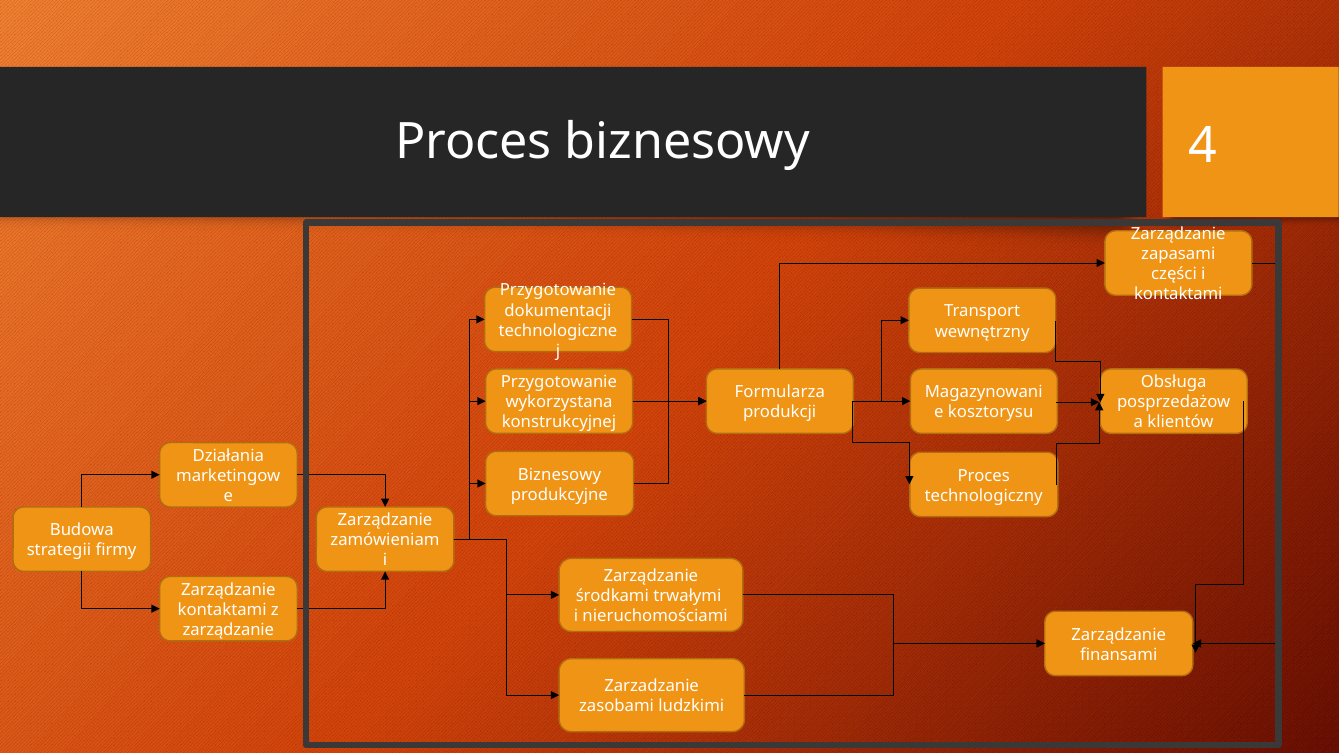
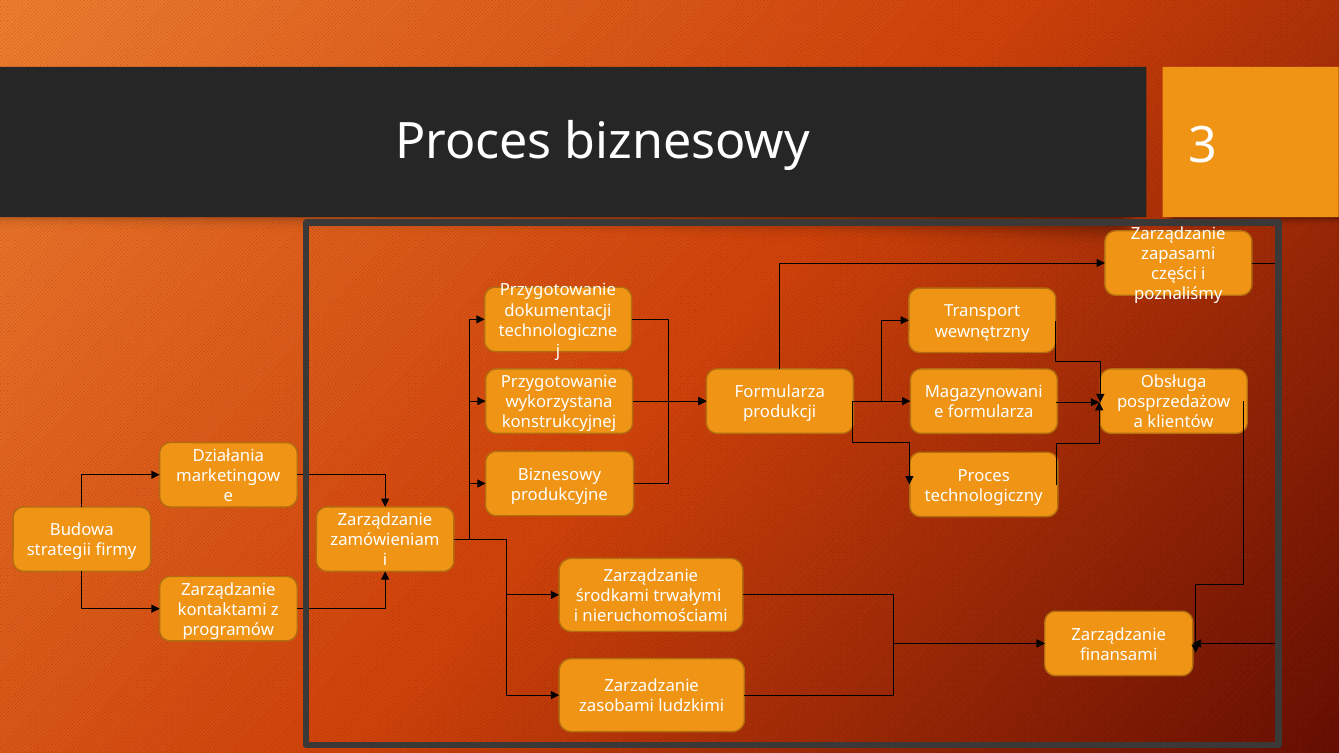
4: 4 -> 3
kontaktami at (1178, 294): kontaktami -> poznaliśmy
kosztorysu at (991, 412): kosztorysu -> formularza
zarządzanie at (228, 630): zarządzanie -> programów
